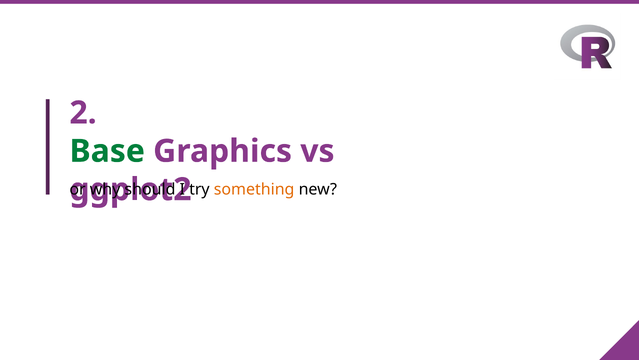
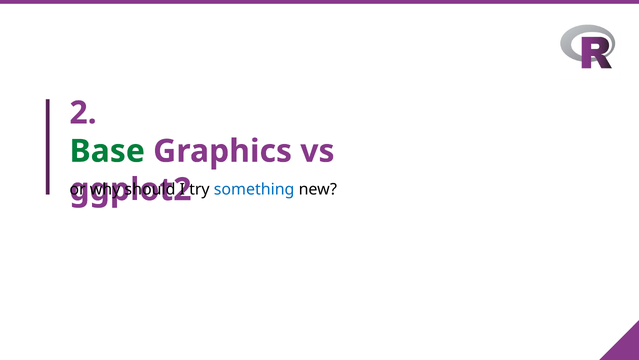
something colour: orange -> blue
